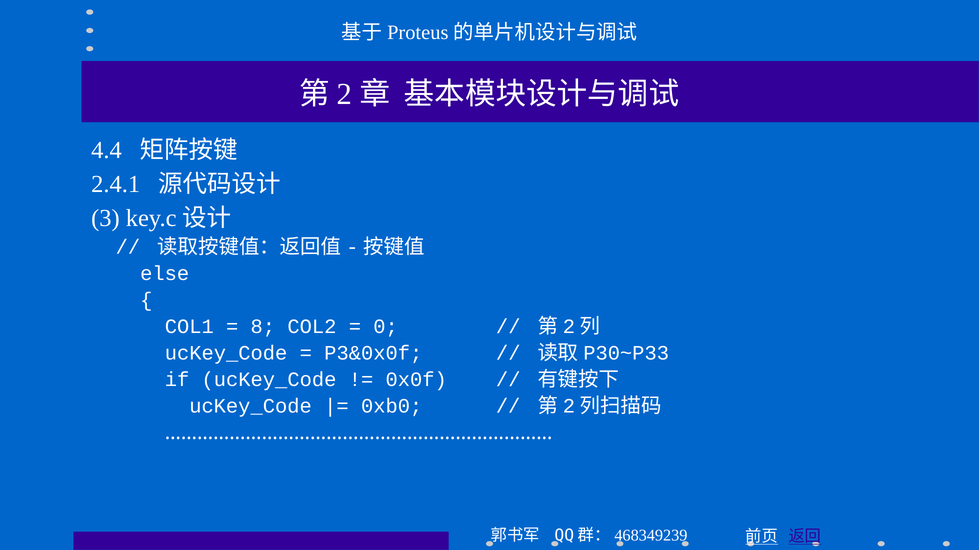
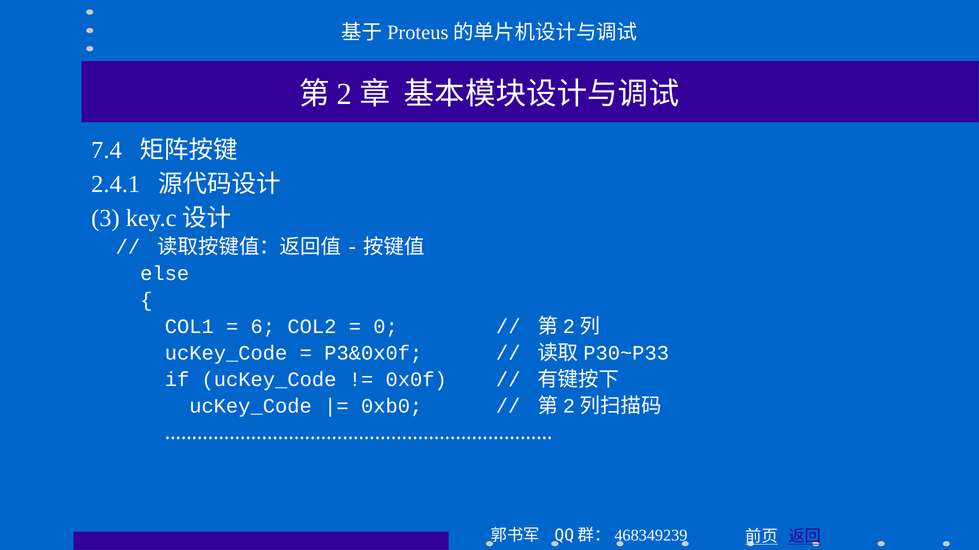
4.4: 4.4 -> 7.4
8: 8 -> 6
